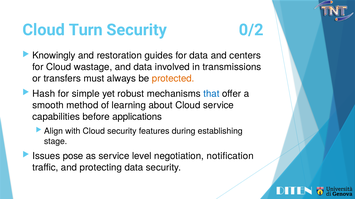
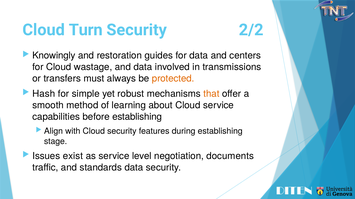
0/2: 0/2 -> 2/2
that colour: blue -> orange
before applications: applications -> establishing
pose: pose -> exist
notification: notification -> documents
protecting: protecting -> standards
